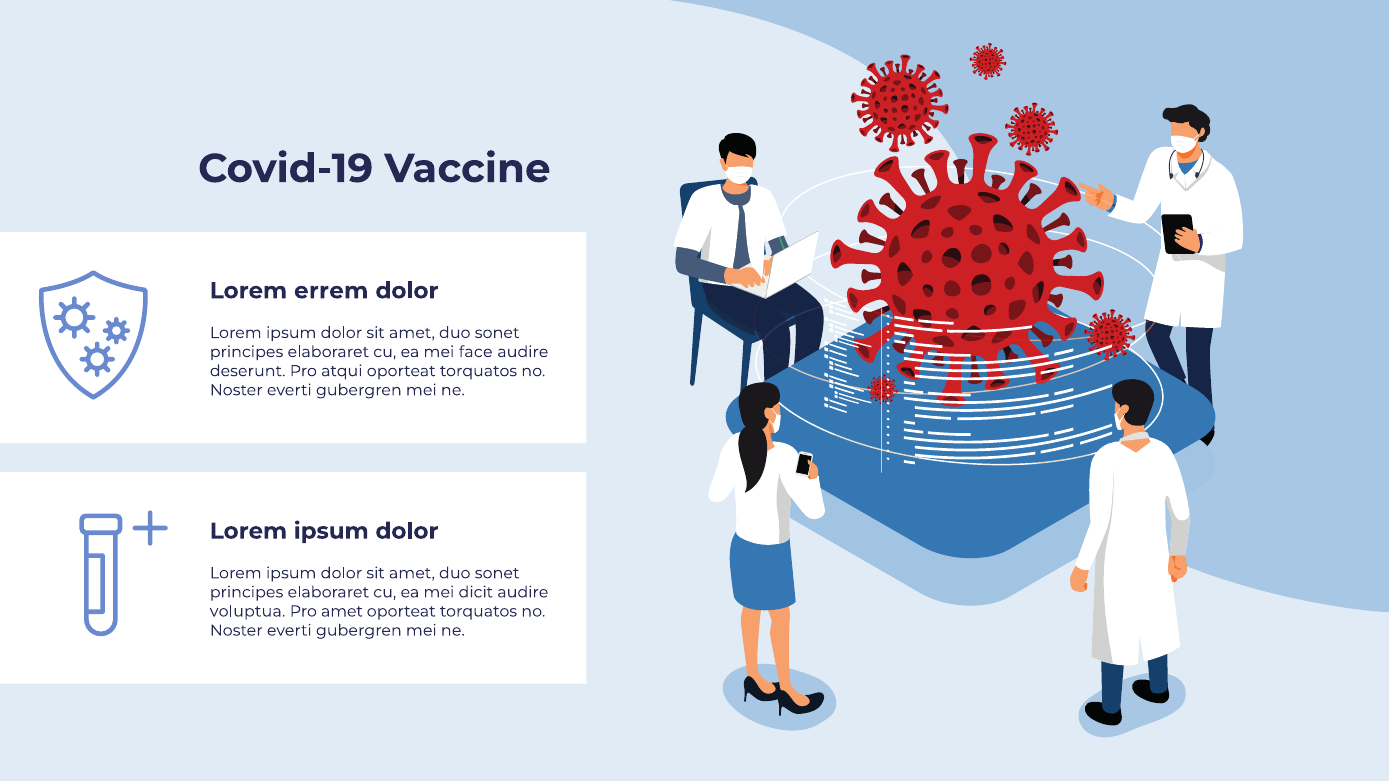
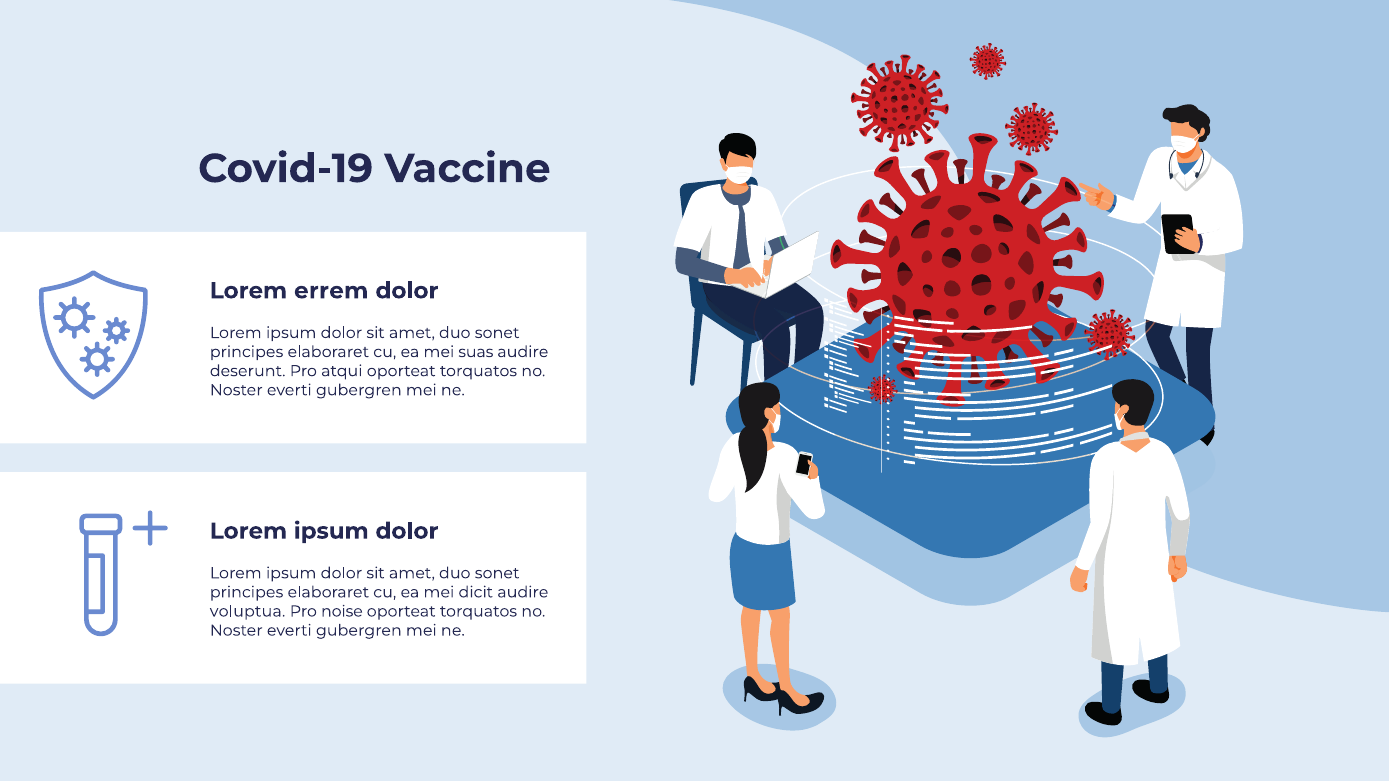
face: face -> suas
Pro amet: amet -> noise
